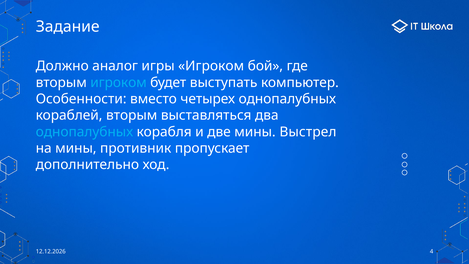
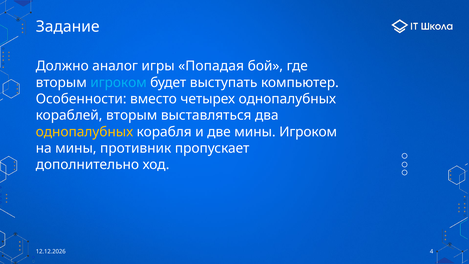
игры Игроком: Игроком -> Попадая
однопалубных at (84, 132) colour: light blue -> yellow
мины Выстрел: Выстрел -> Игроком
